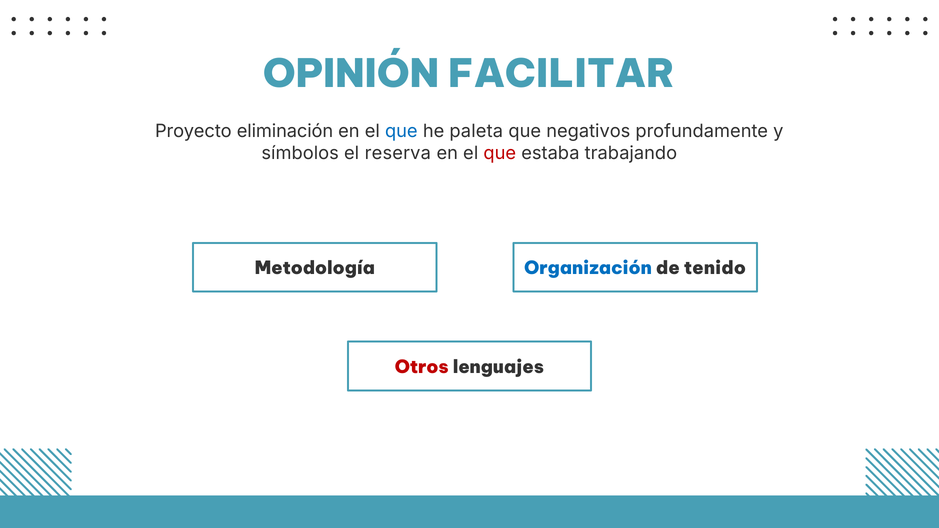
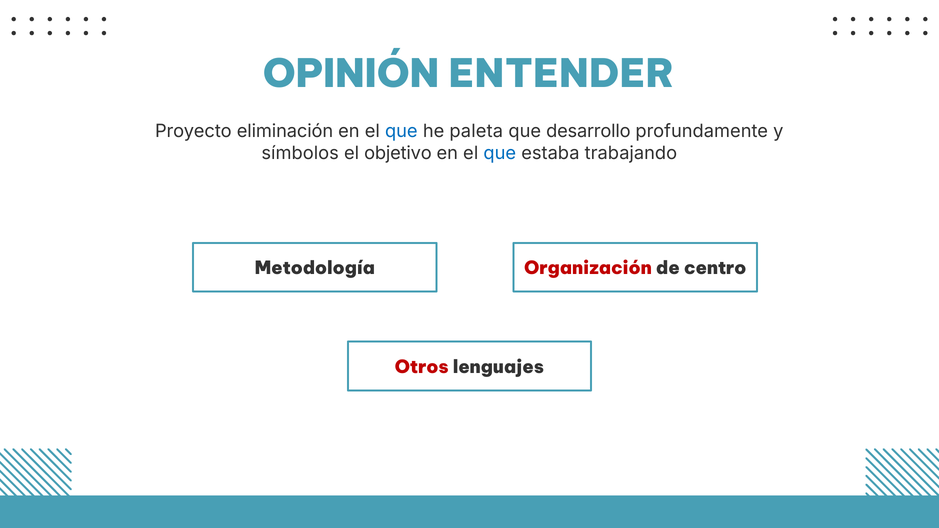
FACILITAR: FACILITAR -> ENTENDER
negativos: negativos -> desarrollo
reserva: reserva -> objetivo
que at (500, 153) colour: red -> blue
Organización colour: blue -> red
tenido: tenido -> centro
